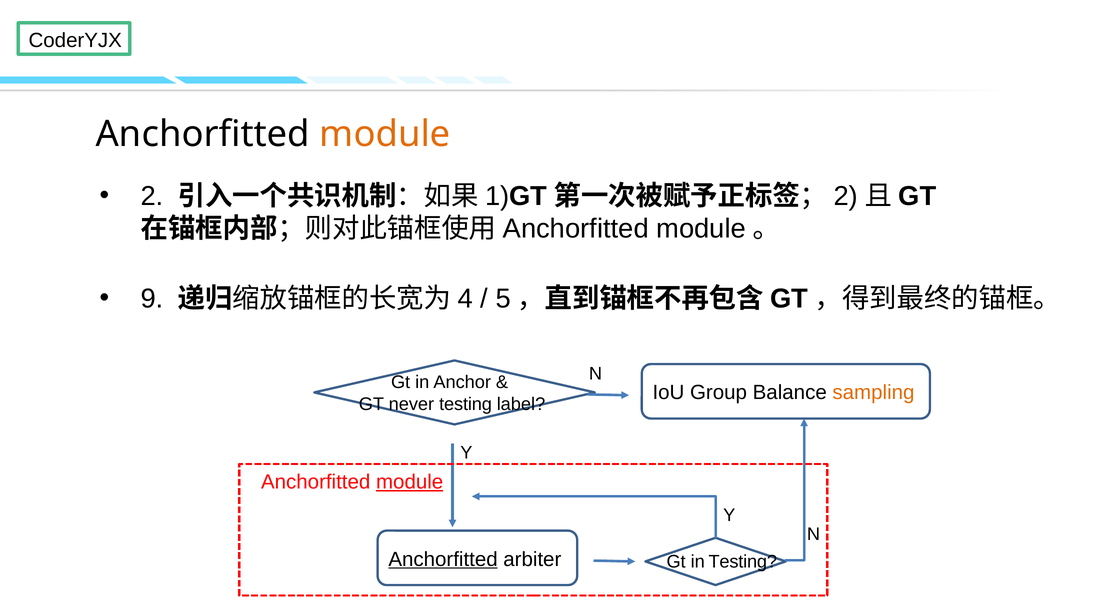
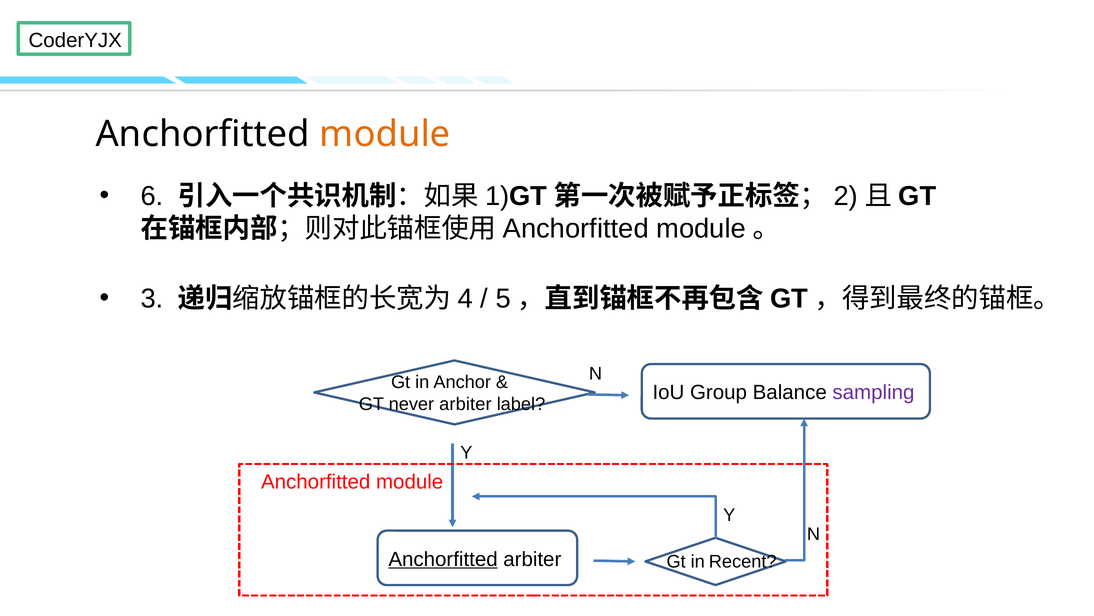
2: 2 -> 6
9: 9 -> 3
sampling colour: orange -> purple
never testing: testing -> arbiter
module at (410, 481) underline: present -> none
in Testing: Testing -> Recent
